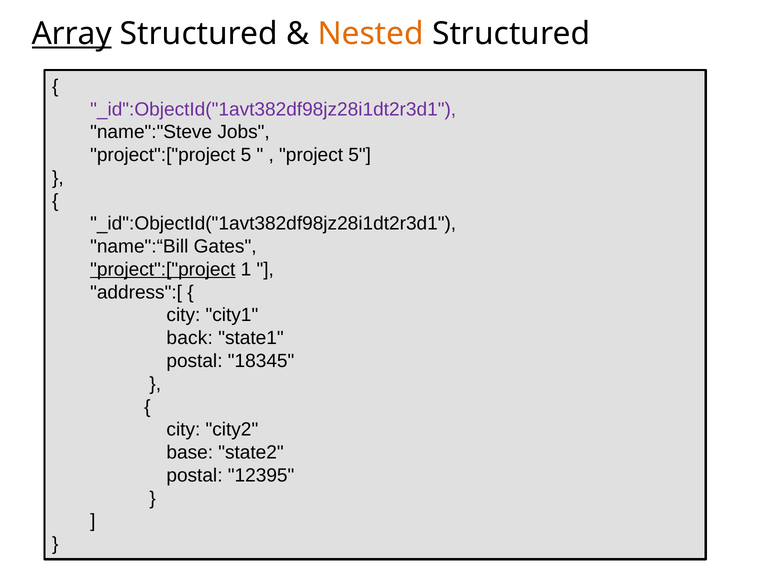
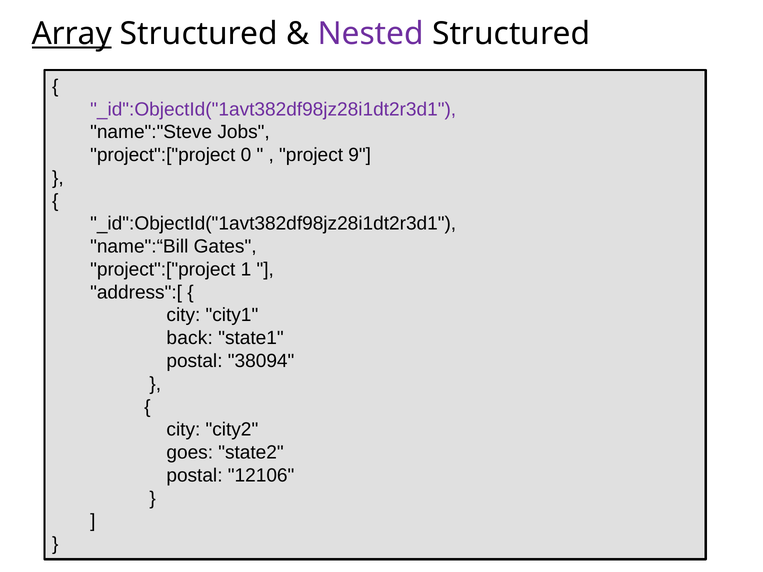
Nested colour: orange -> purple
project":["project 5: 5 -> 0
project 5: 5 -> 9
project":["project at (163, 270) underline: present -> none
18345: 18345 -> 38094
base: base -> goes
12395: 12395 -> 12106
